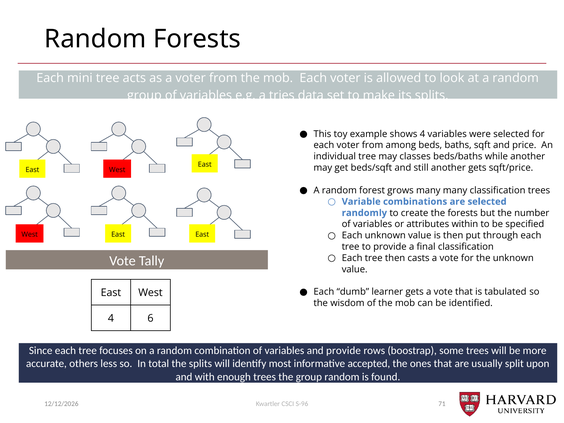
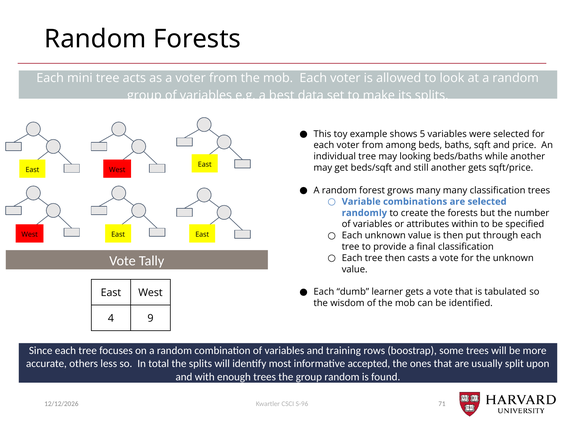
tries: tries -> best
shows 4: 4 -> 5
classes: classes -> looking
6: 6 -> 9
and provide: provide -> training
